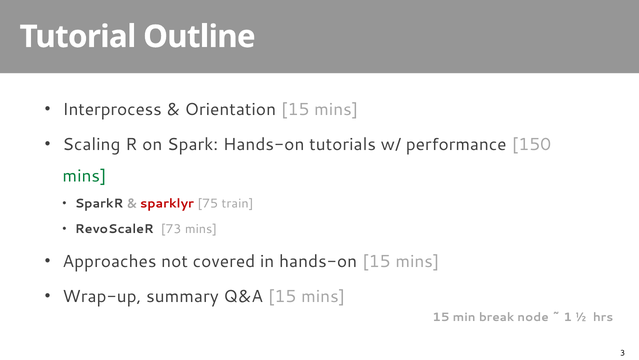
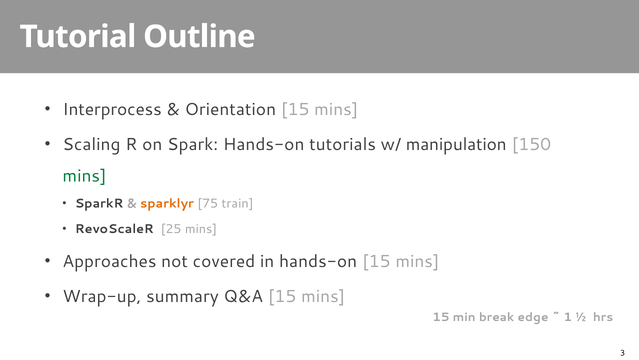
performance: performance -> manipulation
sparklyr colour: red -> orange
73: 73 -> 25
node: node -> edge
